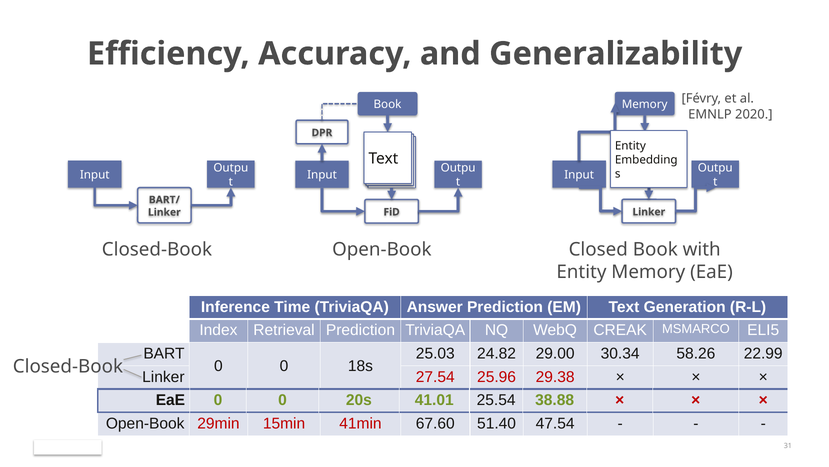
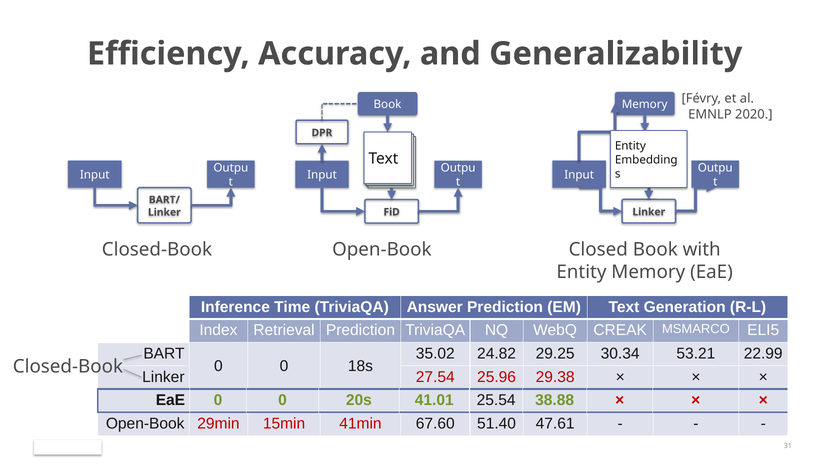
25.03: 25.03 -> 35.02
29.00: 29.00 -> 29.25
58.26: 58.26 -> 53.21
47.54: 47.54 -> 47.61
